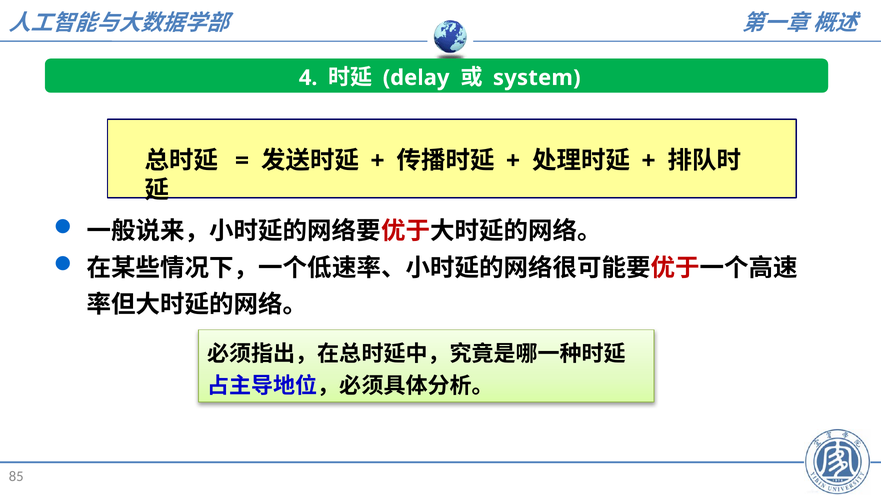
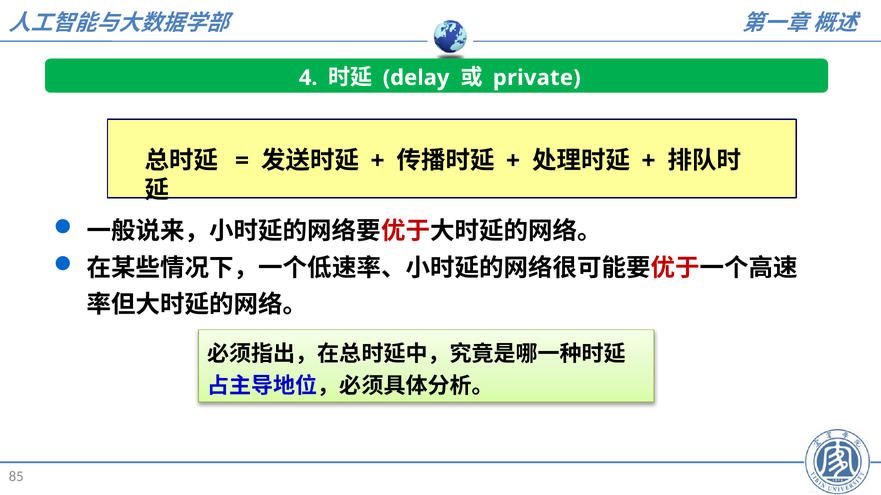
system: system -> private
